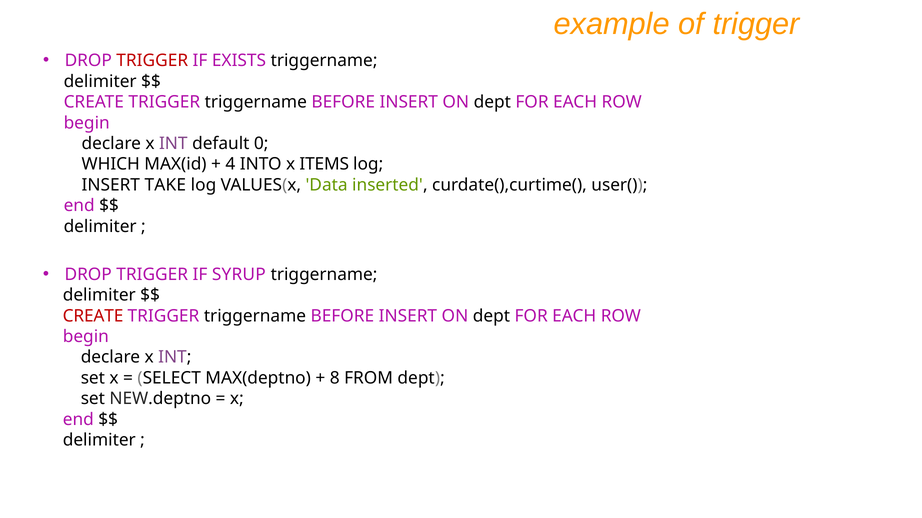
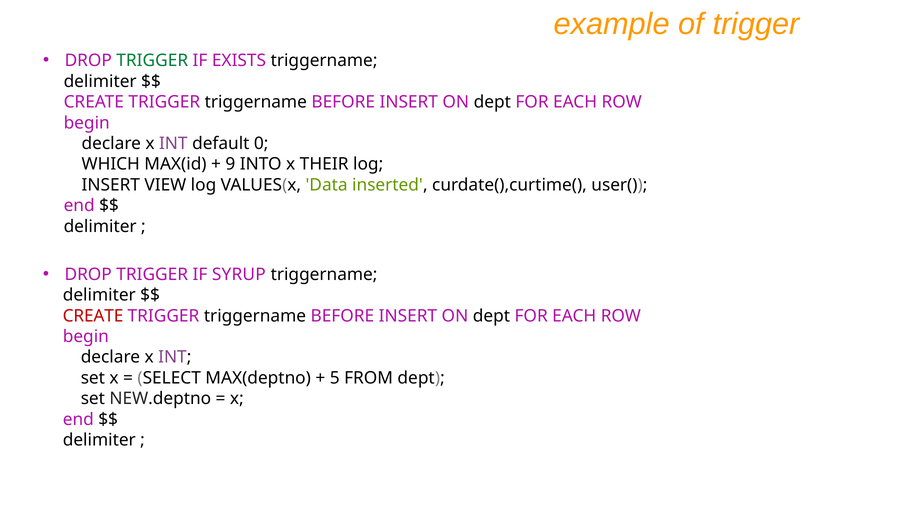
TRIGGER at (152, 61) colour: red -> green
4: 4 -> 9
ITEMS: ITEMS -> THEIR
TAKE: TAKE -> VIEW
8: 8 -> 5
